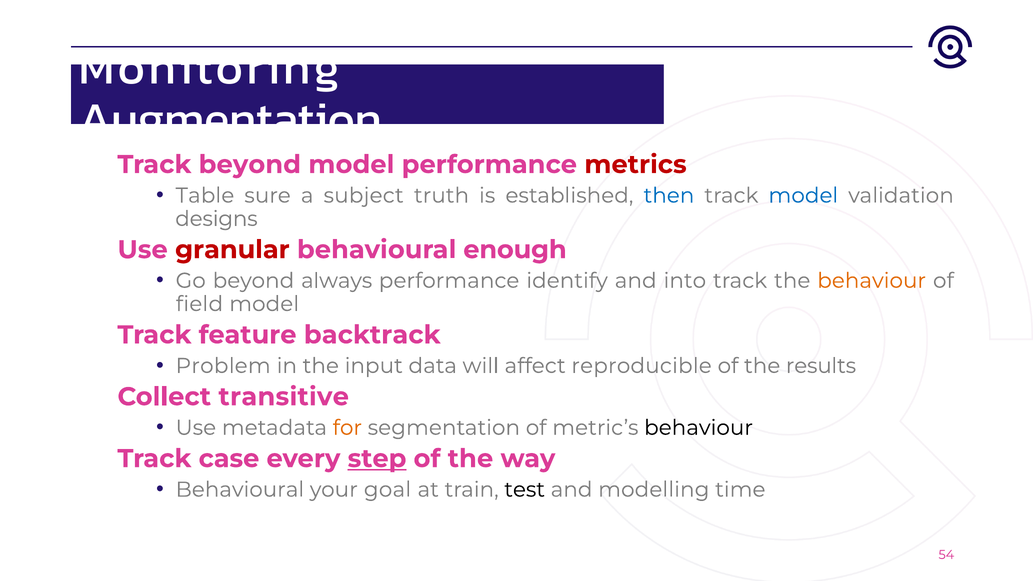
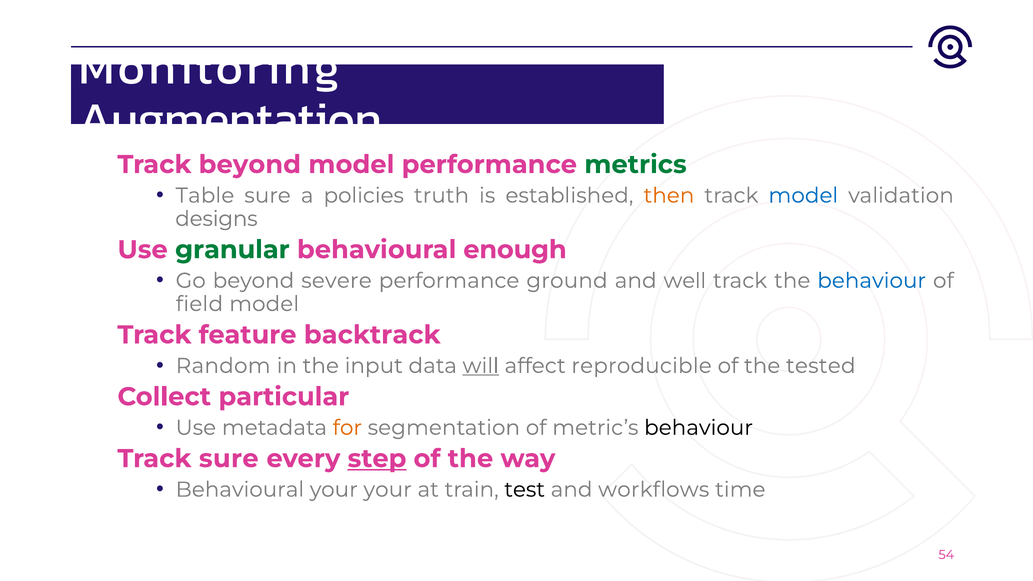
metrics colour: red -> green
subject: subject -> policies
then colour: blue -> orange
granular colour: red -> green
always: always -> severe
identify: identify -> ground
into: into -> well
behaviour at (872, 281) colour: orange -> blue
Problem: Problem -> Random
will underline: none -> present
results: results -> tested
transitive: transitive -> particular
Track case: case -> sure
your goal: goal -> your
modelling: modelling -> workflows
